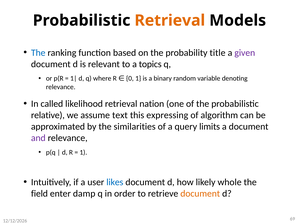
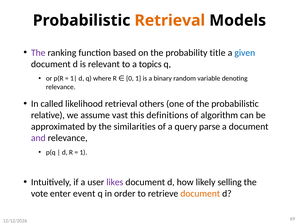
The at (38, 53) colour: blue -> purple
given colour: purple -> blue
nation: nation -> others
text: text -> vast
expressing: expressing -> definitions
limits: limits -> parse
likes colour: blue -> purple
whole: whole -> selling
field: field -> vote
damp: damp -> event
